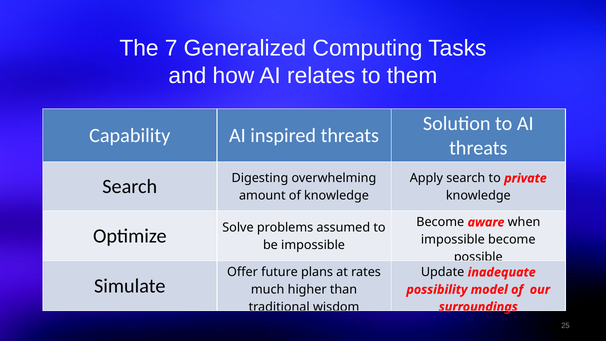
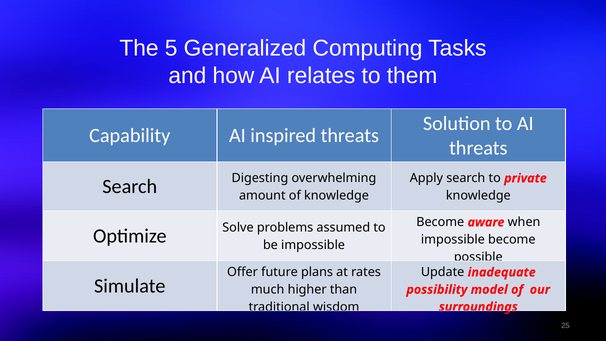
7: 7 -> 5
